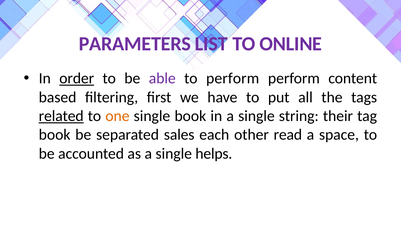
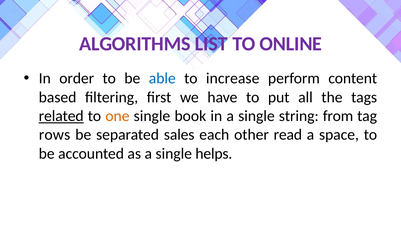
PARAMETERS: PARAMETERS -> ALGORITHMS
order underline: present -> none
able colour: purple -> blue
to perform: perform -> increase
their: their -> from
book at (55, 135): book -> rows
